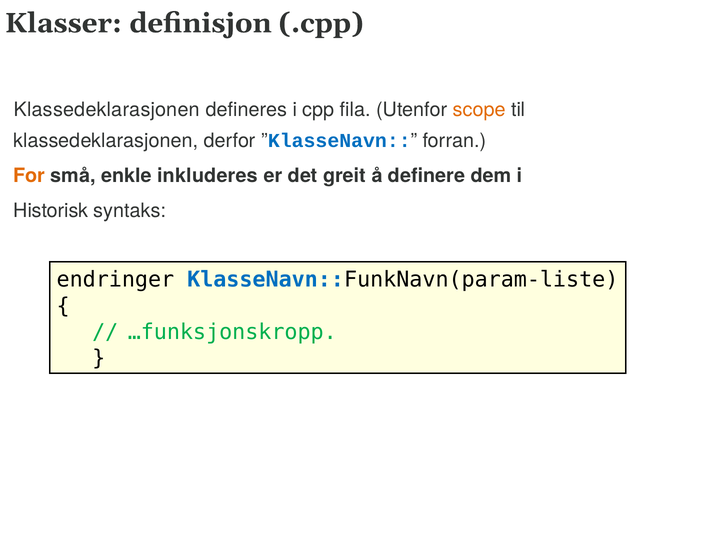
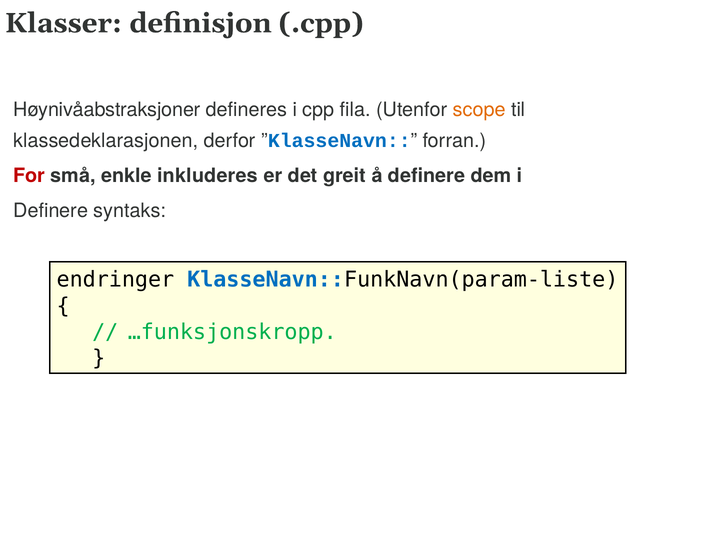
Klassedeklarasjonen at (107, 110): Klassedeklarasjonen -> Høynivåabstraksjoner
For colour: orange -> red
Historisk at (51, 211): Historisk -> Definere
